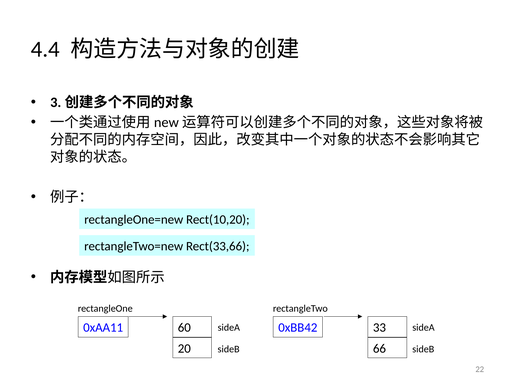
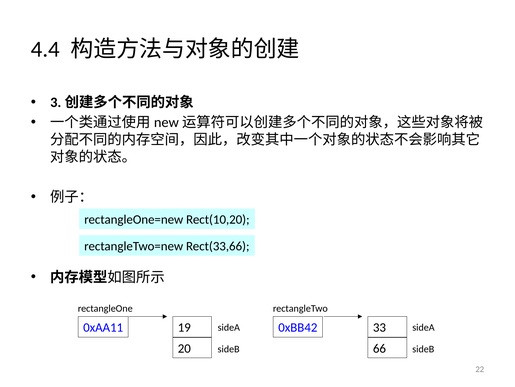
60: 60 -> 19
